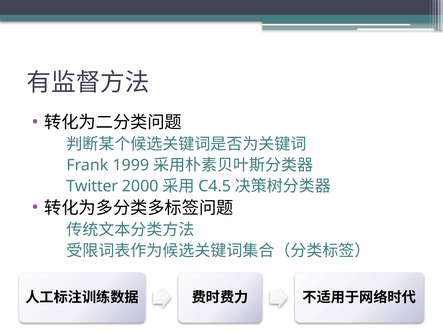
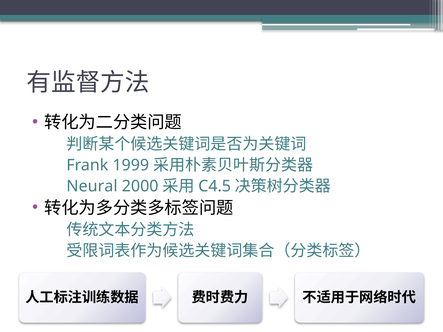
Twitter: Twitter -> Neural
